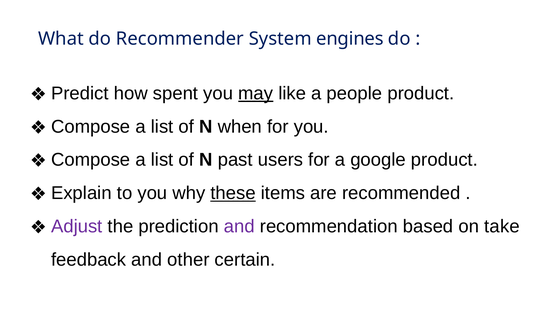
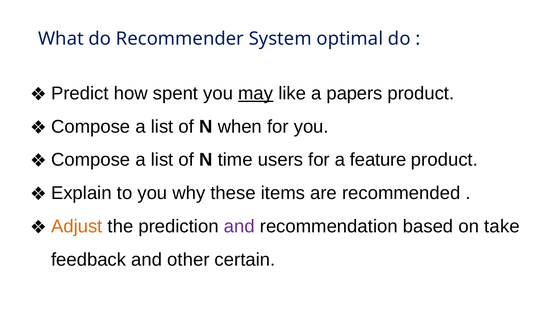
engines: engines -> optimal
people: people -> papers
past: past -> time
google: google -> feature
these underline: present -> none
Adjust colour: purple -> orange
